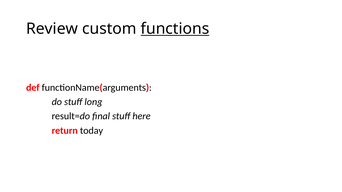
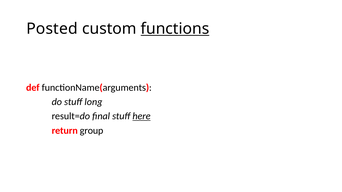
Review: Review -> Posted
here underline: none -> present
today: today -> group
